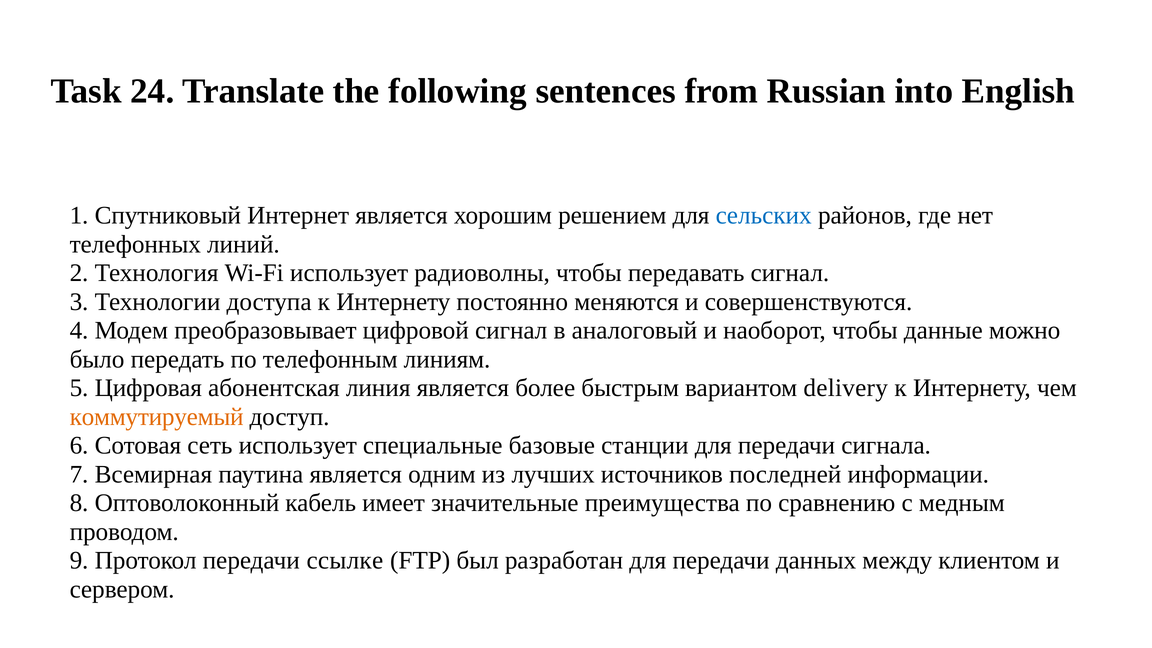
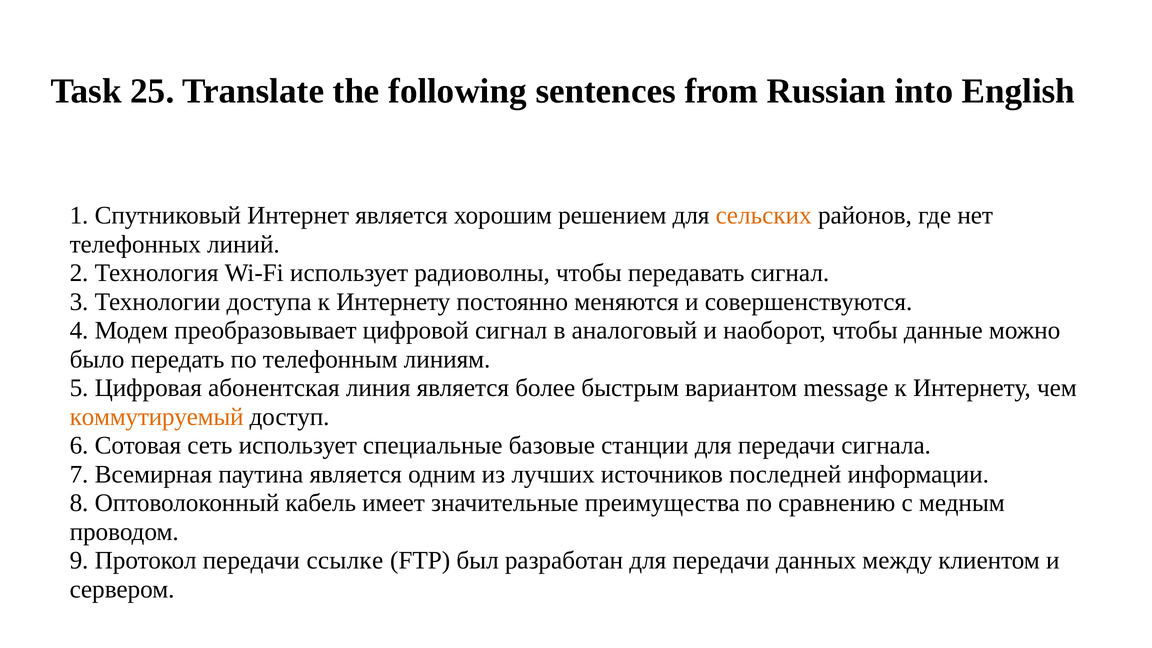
24: 24 -> 25
сельских colour: blue -> orange
delivery: delivery -> message
